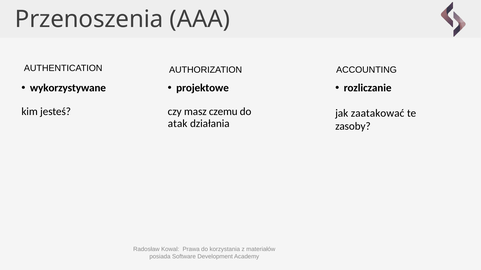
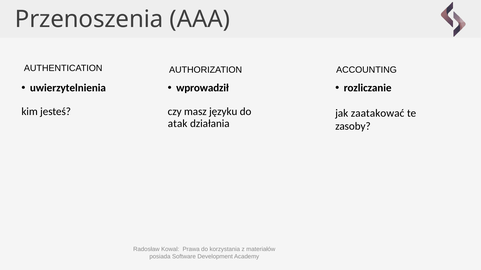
wykorzystywane: wykorzystywane -> uwierzytelnienia
projektowe: projektowe -> wprowadził
czemu: czemu -> języku
